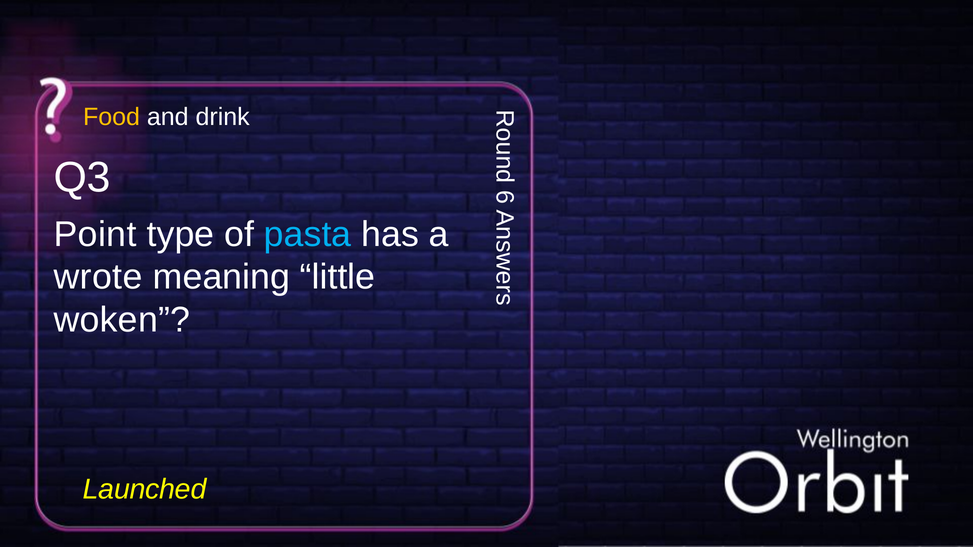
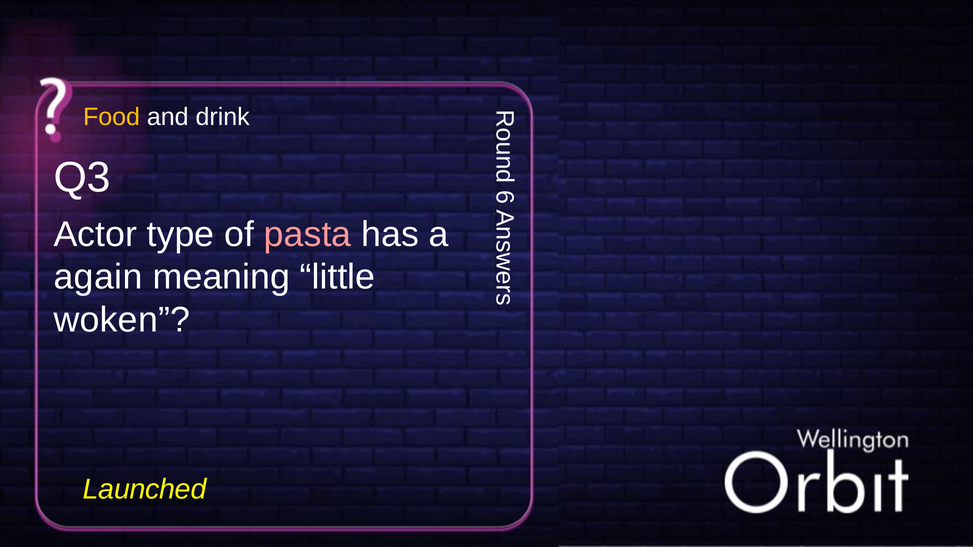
Point: Point -> Actor
pasta colour: light blue -> pink
wrote: wrote -> again
